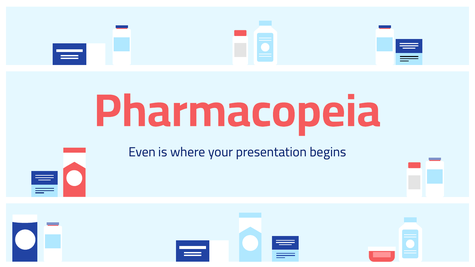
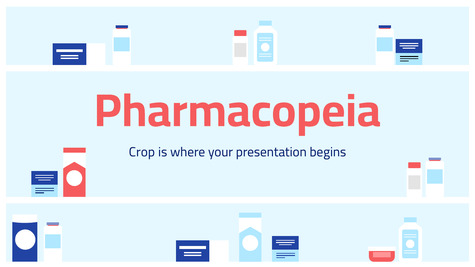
Even: Even -> Crop
